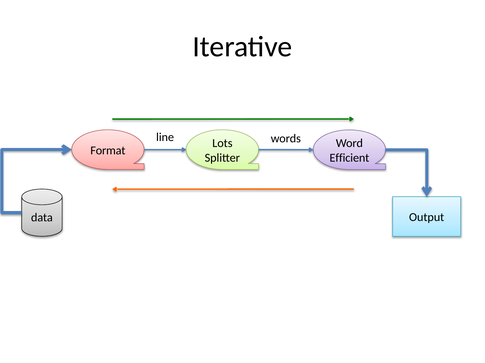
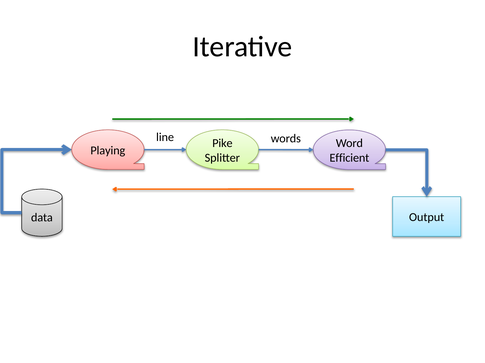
Lots: Lots -> Pike
Format: Format -> Playing
